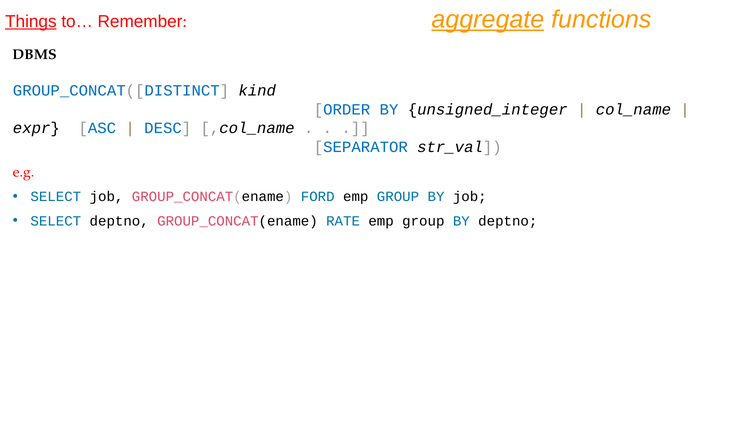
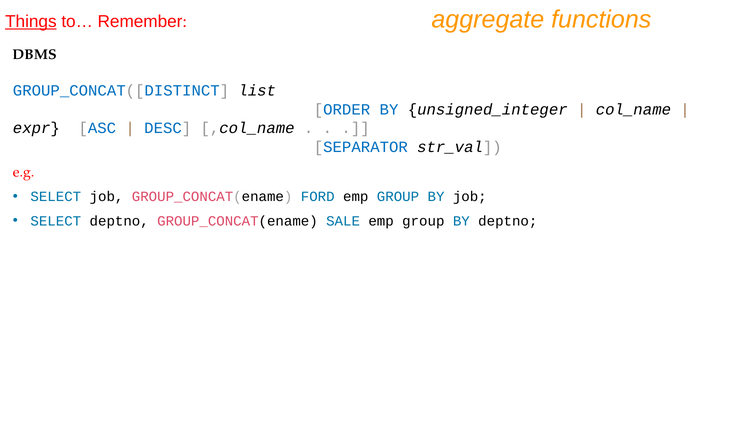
aggregate underline: present -> none
kind: kind -> list
RATE: RATE -> SALE
